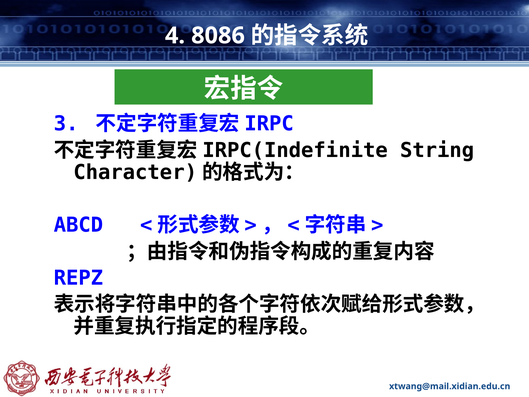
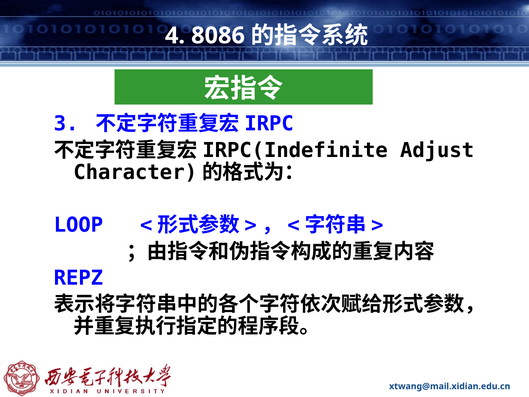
String: String -> Adjust
ABCD: ABCD -> LOOP
